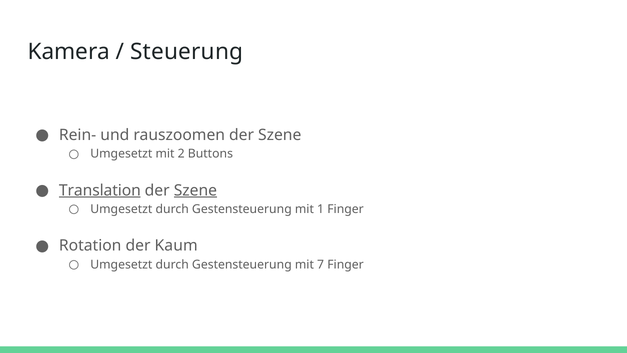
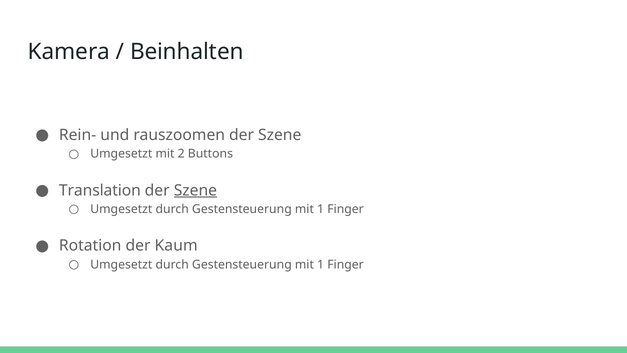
Steuerung: Steuerung -> Beinhalten
Translation underline: present -> none
7 at (321, 264): 7 -> 1
